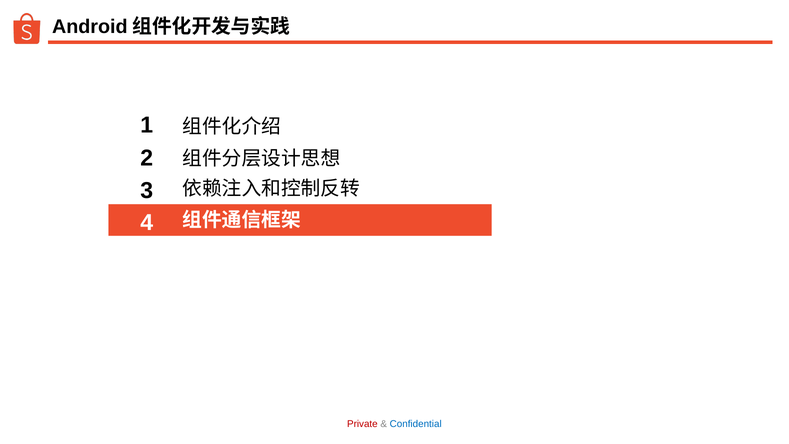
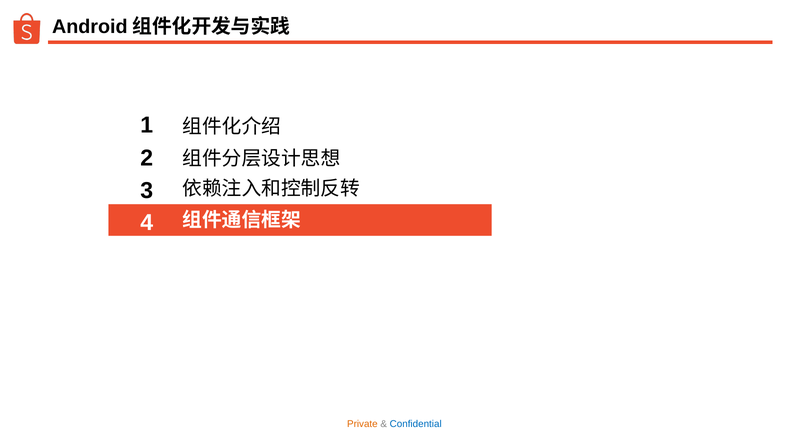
Private colour: red -> orange
